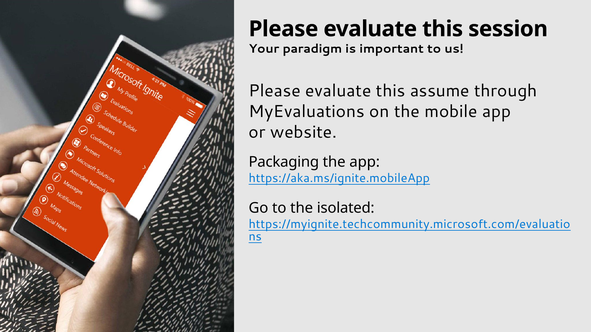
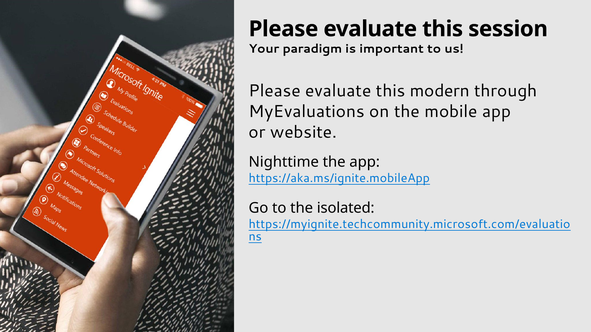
assume: assume -> modern
Packaging: Packaging -> Nighttime
